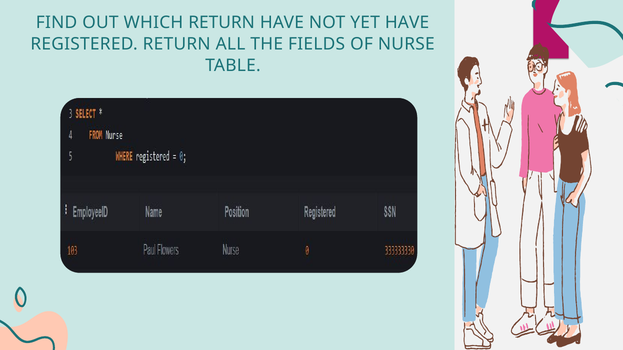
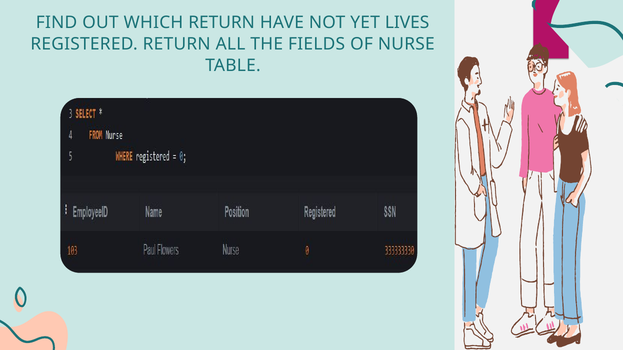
YET HAVE: HAVE -> LIVES
